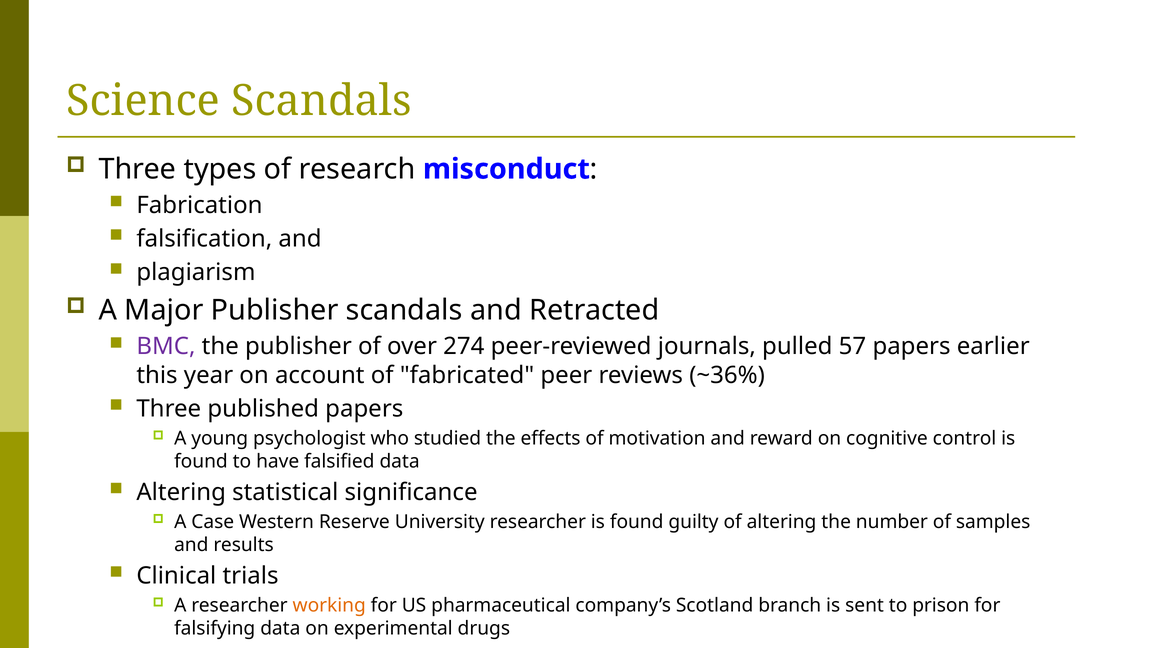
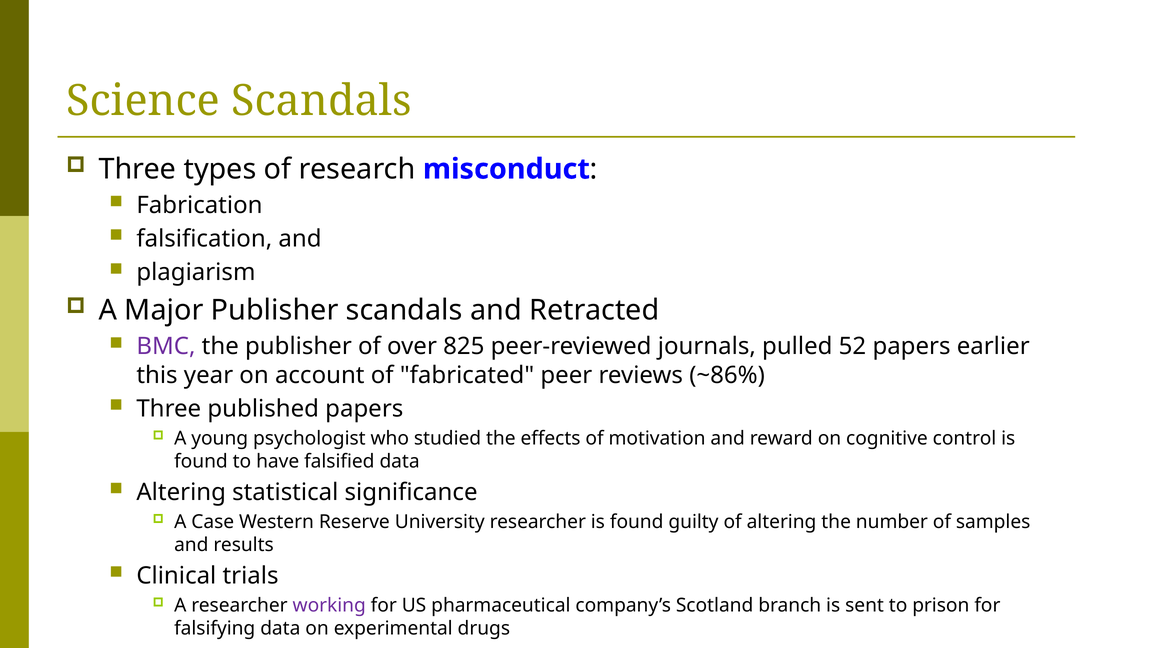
274: 274 -> 825
57: 57 -> 52
~36%: ~36% -> ~86%
working colour: orange -> purple
